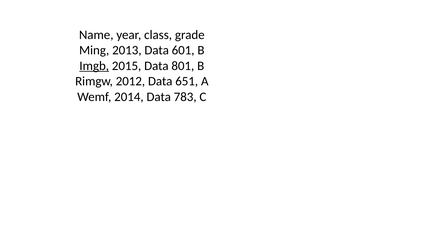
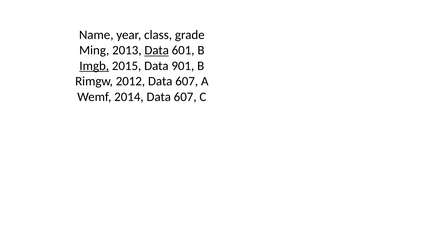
Data at (157, 50) underline: none -> present
801: 801 -> 901
2012 Data 651: 651 -> 607
2014 Data 783: 783 -> 607
